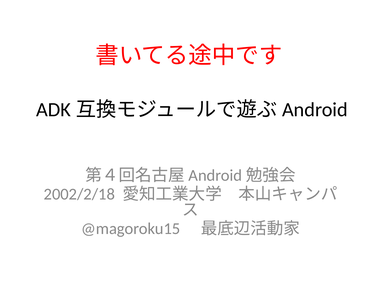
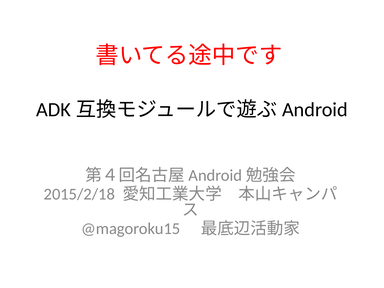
2002/2/18: 2002/2/18 -> 2015/2/18
